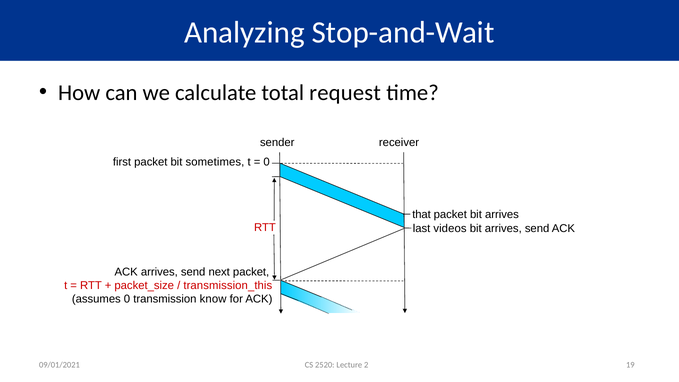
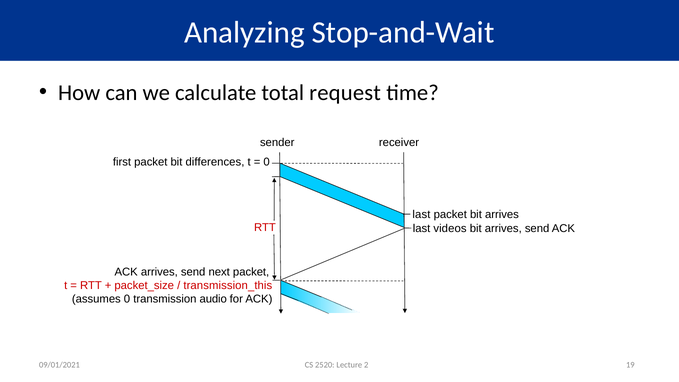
sometimes: sometimes -> differences
that at (422, 214): that -> last
know: know -> audio
